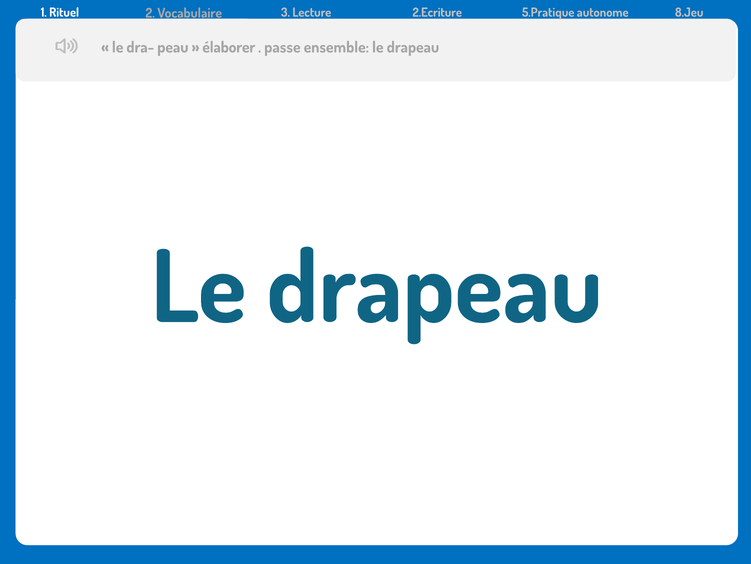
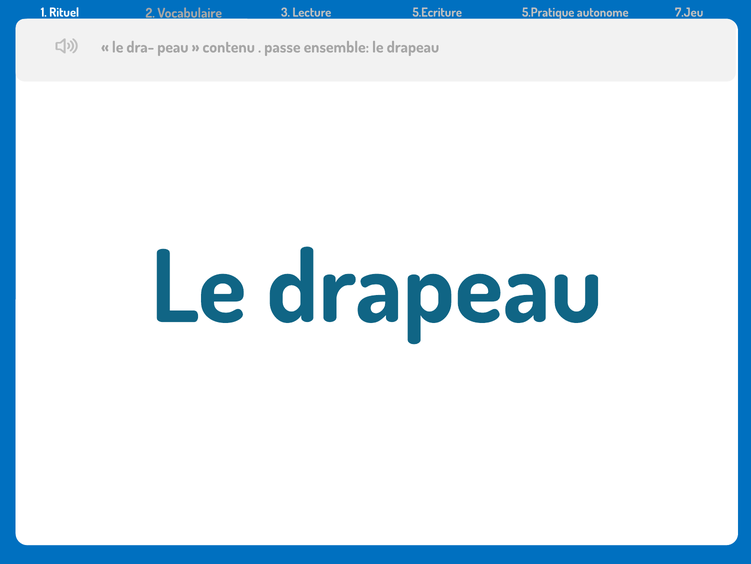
2.Ecriture: 2.Ecriture -> 5.Ecriture
8.Jeu: 8.Jeu -> 7.Jeu
élaborer: élaborer -> contenu
